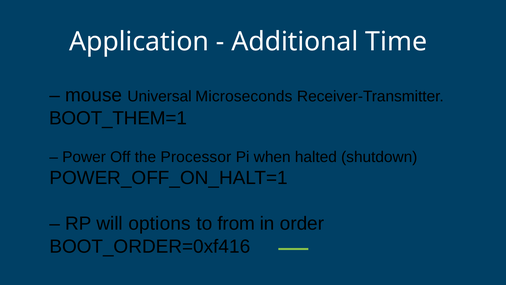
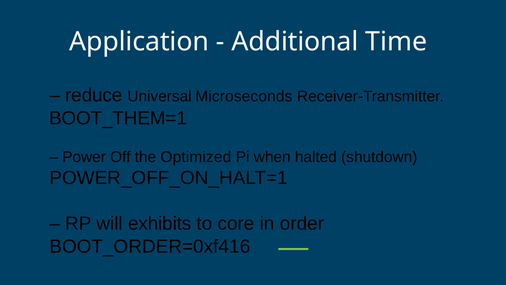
mouse: mouse -> reduce
Processor: Processor -> Optimized
options: options -> exhibits
from: from -> core
